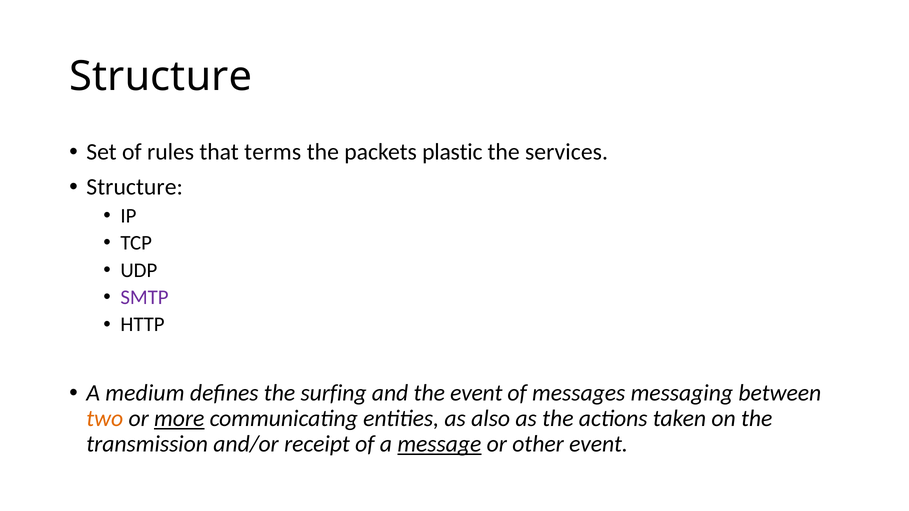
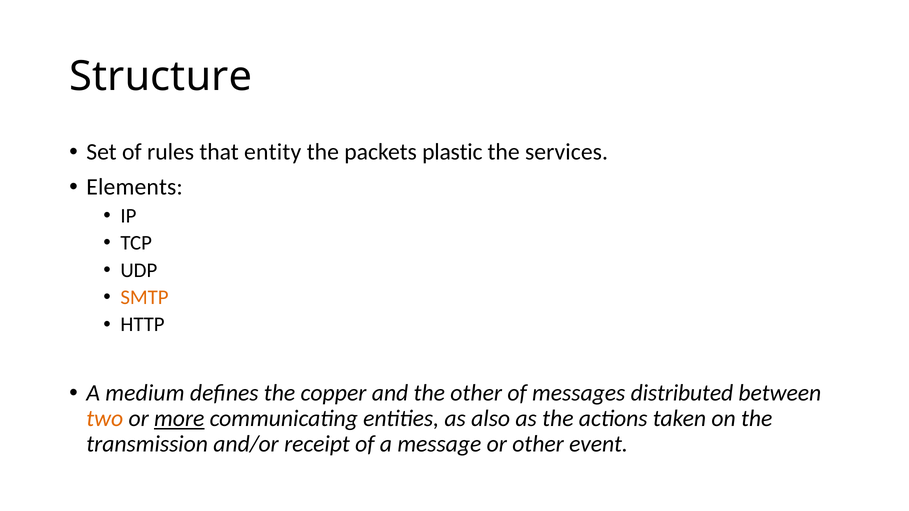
terms: terms -> entity
Structure at (135, 187): Structure -> Elements
SMTP colour: purple -> orange
surfing: surfing -> copper
the event: event -> other
messaging: messaging -> distributed
message underline: present -> none
